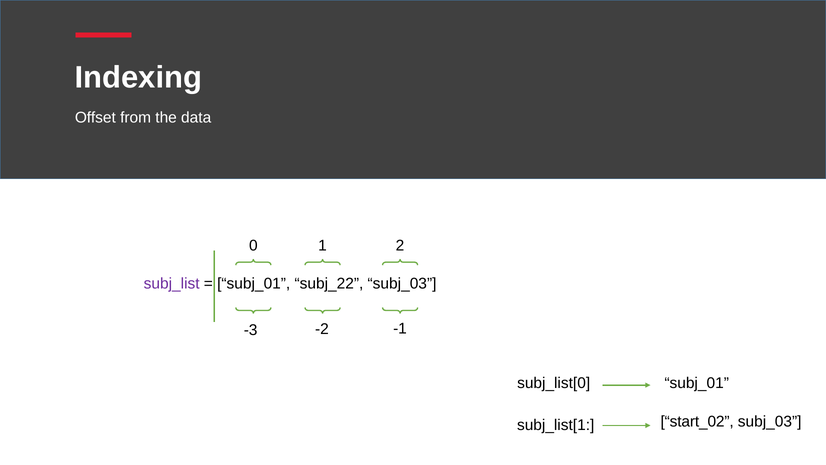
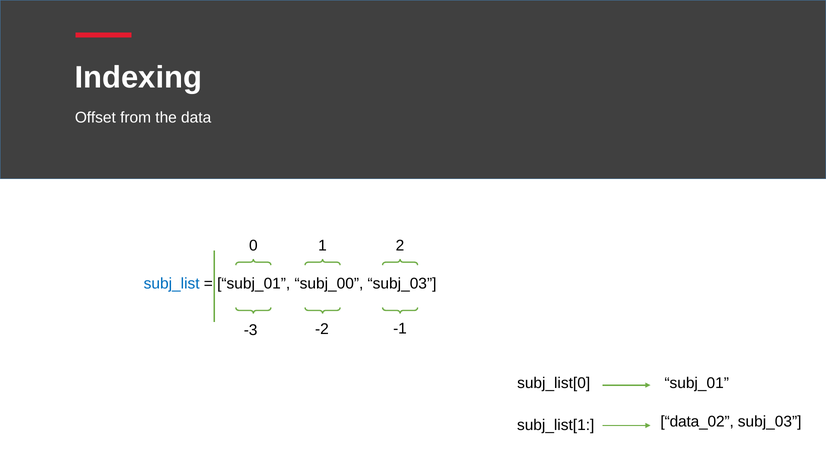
subj_list colour: purple -> blue
subj_22: subj_22 -> subj_00
start_02: start_02 -> data_02
